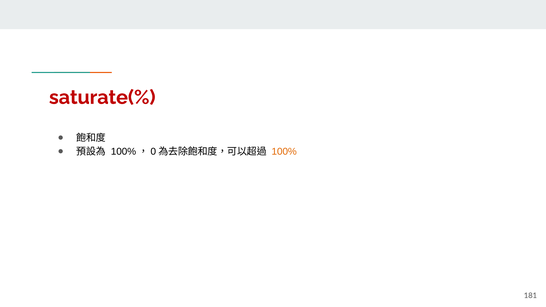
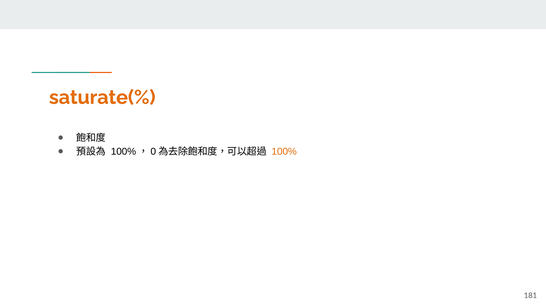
saturate(% colour: red -> orange
